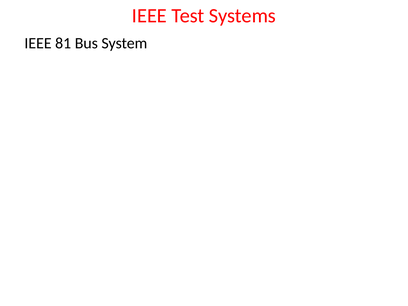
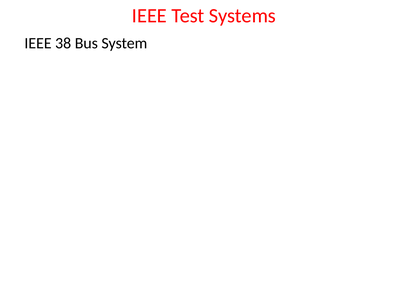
81: 81 -> 38
